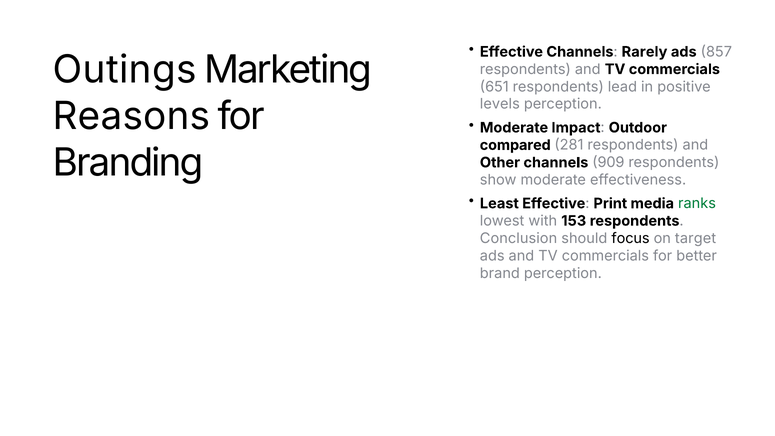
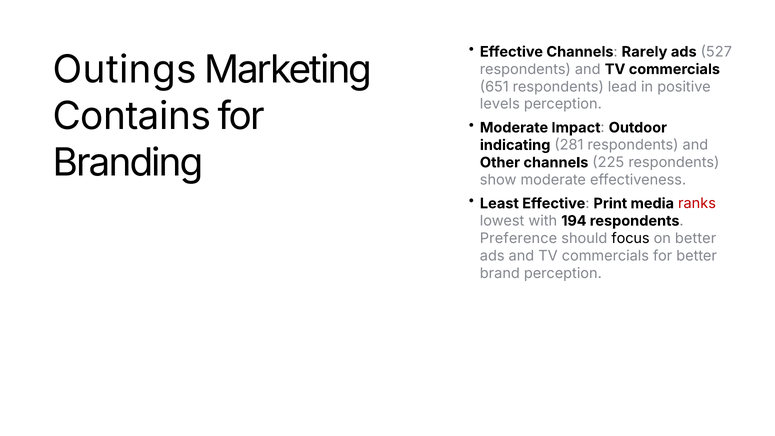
857: 857 -> 527
Reasons: Reasons -> Contains
compared: compared -> indicating
909: 909 -> 225
ranks colour: green -> red
153: 153 -> 194
Conclusion: Conclusion -> Preference
on target: target -> better
